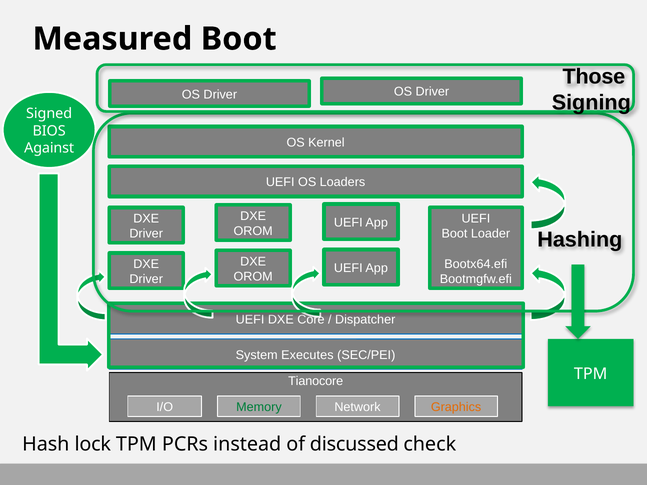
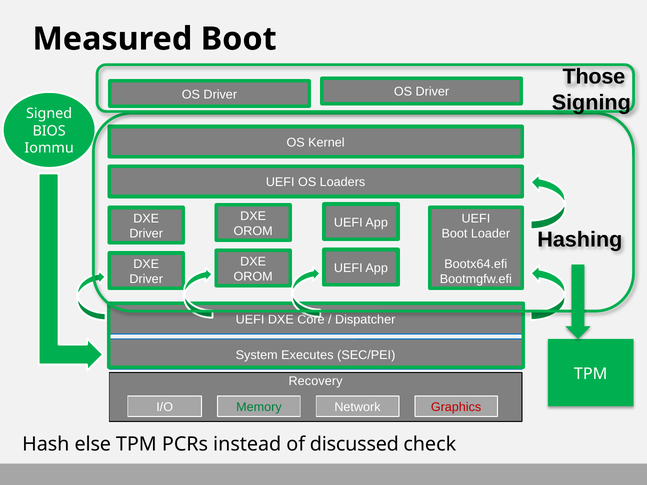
Against: Against -> Iommu
Tianocore: Tianocore -> Recovery
Graphics colour: orange -> red
lock: lock -> else
